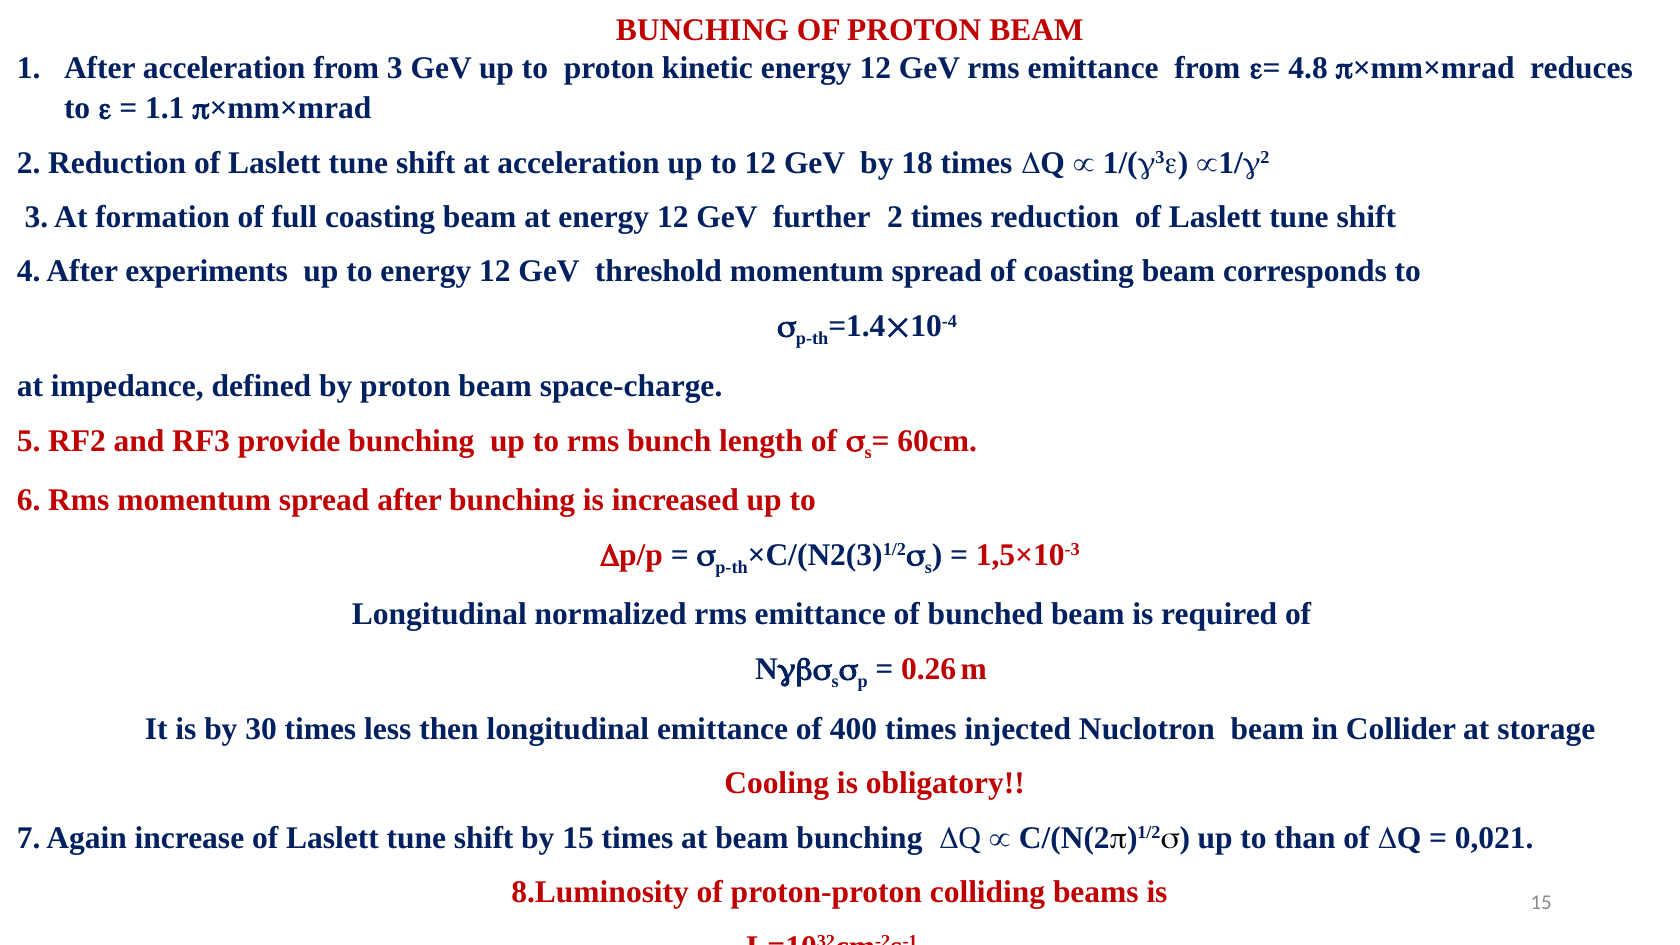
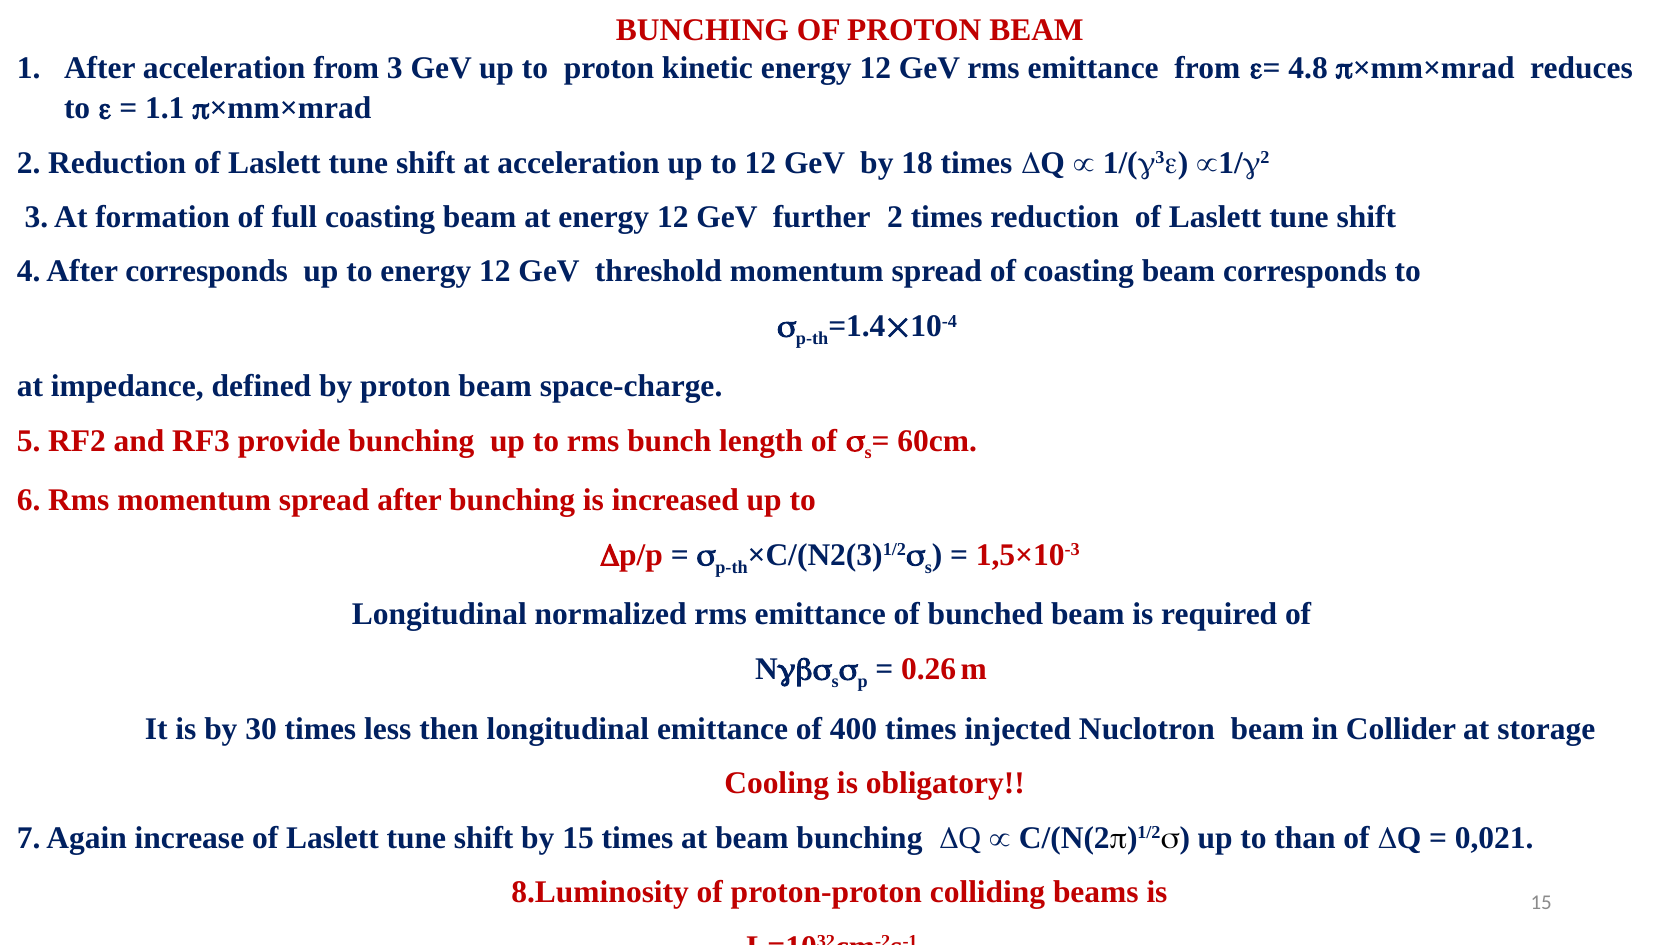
After experiments: experiments -> corresponds
